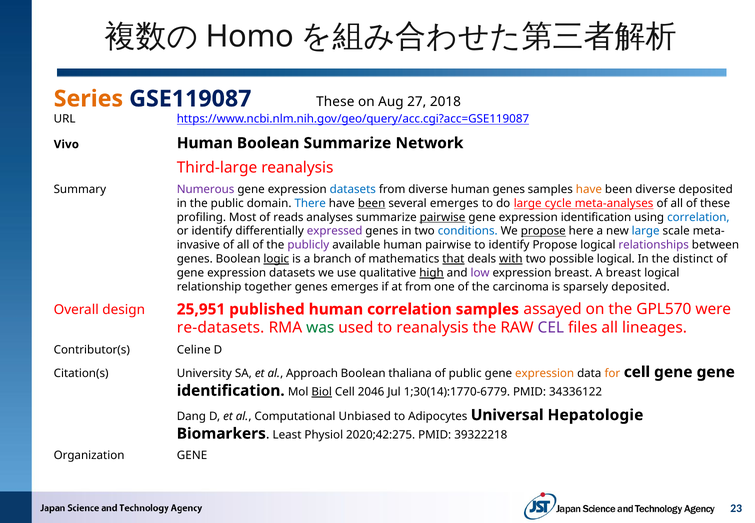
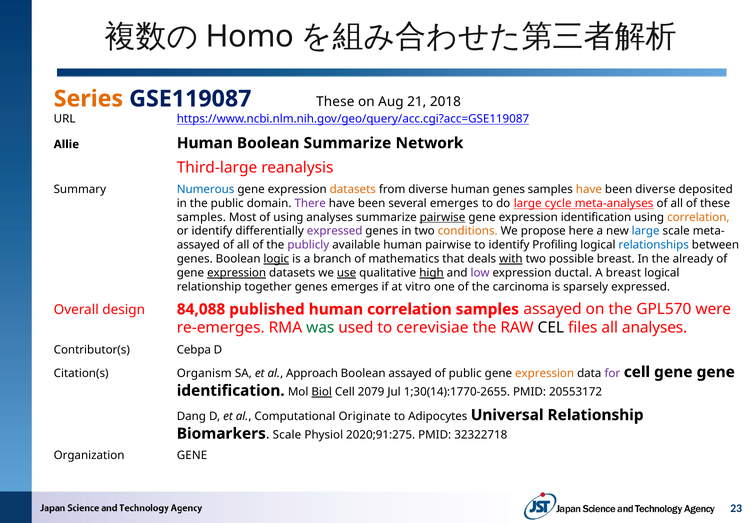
27: 27 -> 21
Vivo: Vivo -> Allie
Numerous colour: purple -> blue
datasets at (353, 189) colour: blue -> orange
There colour: blue -> purple
been at (372, 203) underline: present -> none
profiling at (201, 217): profiling -> samples
of reads: reads -> using
correlation at (698, 217) colour: blue -> orange
conditions colour: blue -> orange
propose at (543, 231) underline: present -> none
invasive at (198, 245): invasive -> assayed
identify Propose: Propose -> Profiling
relationships colour: purple -> blue
that underline: present -> none
possible logical: logical -> breast
distinct: distinct -> already
expression at (237, 273) underline: none -> present
use underline: none -> present
expression breast: breast -> ductal
at from: from -> vitro
sparsely deposited: deposited -> expressed
25,951: 25,951 -> 84,088
re-datasets: re-datasets -> re-emerges
to reanalysis: reanalysis -> cerevisiae
CEL colour: purple -> black
all lineages: lineages -> analyses
Celine: Celine -> Cebpa
University: University -> Organism
Boolean thaliana: thaliana -> assayed
for colour: orange -> purple
2046: 2046 -> 2079
1;30(14):1770-6779: 1;30(14):1770-6779 -> 1;30(14):1770-2655
34336122: 34336122 -> 20553172
Unbiased: Unbiased -> Originate
Universal Hepatologie: Hepatologie -> Relationship
Biomarkers Least: Least -> Scale
2020;42:275: 2020;42:275 -> 2020;91:275
39322218: 39322218 -> 32322718
